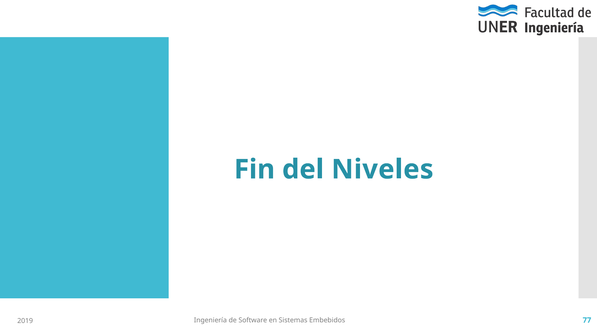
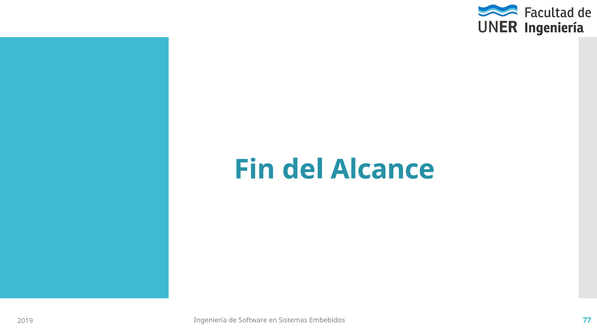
Niveles: Niveles -> Alcance
